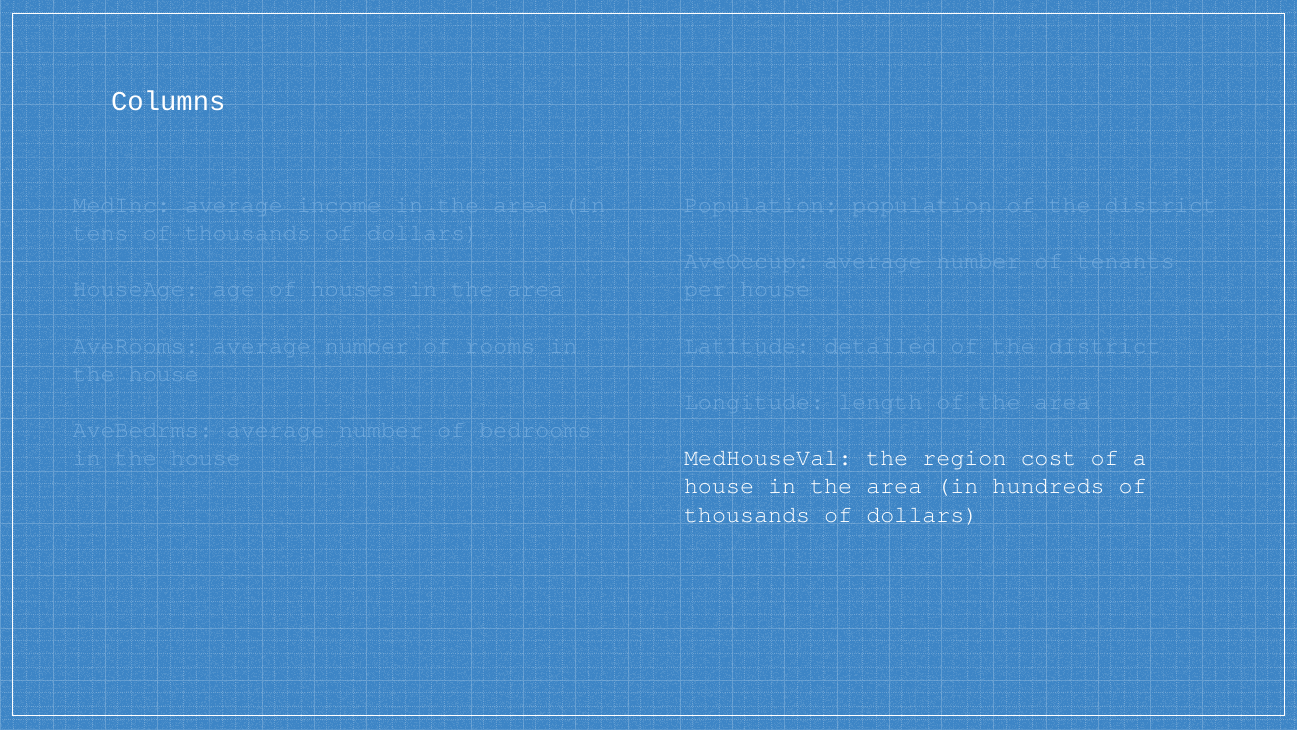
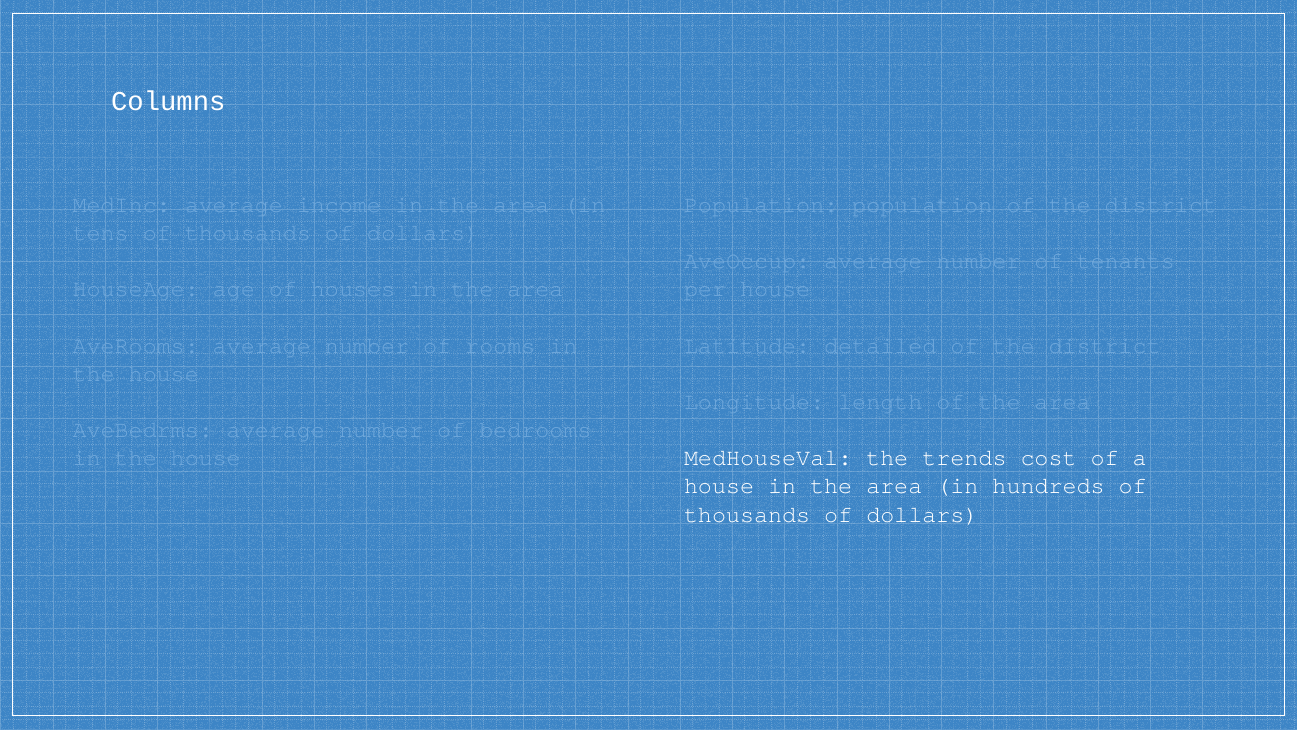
region: region -> trends
